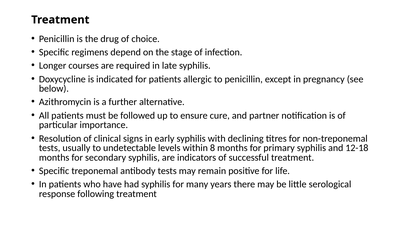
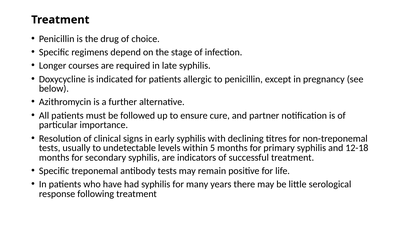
8: 8 -> 5
